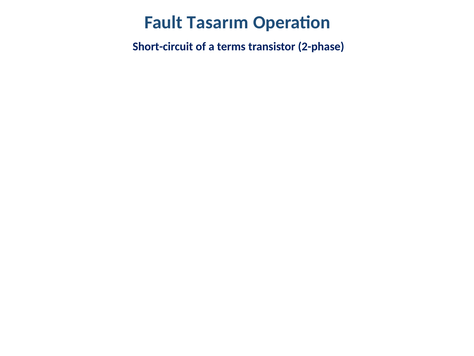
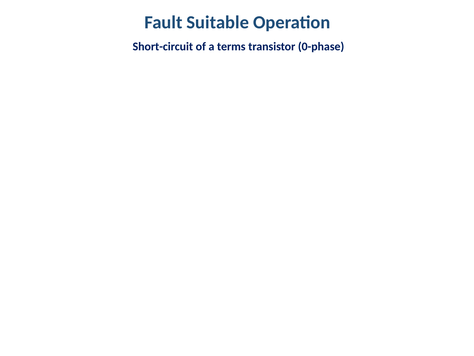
Tasarım: Tasarım -> Suitable
2-phase: 2-phase -> 0-phase
